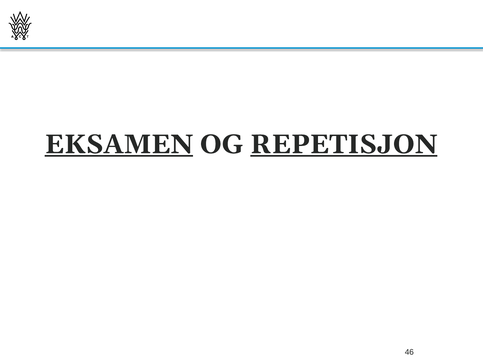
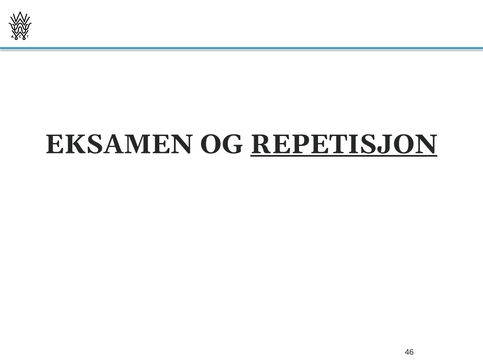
EKSAMEN underline: present -> none
